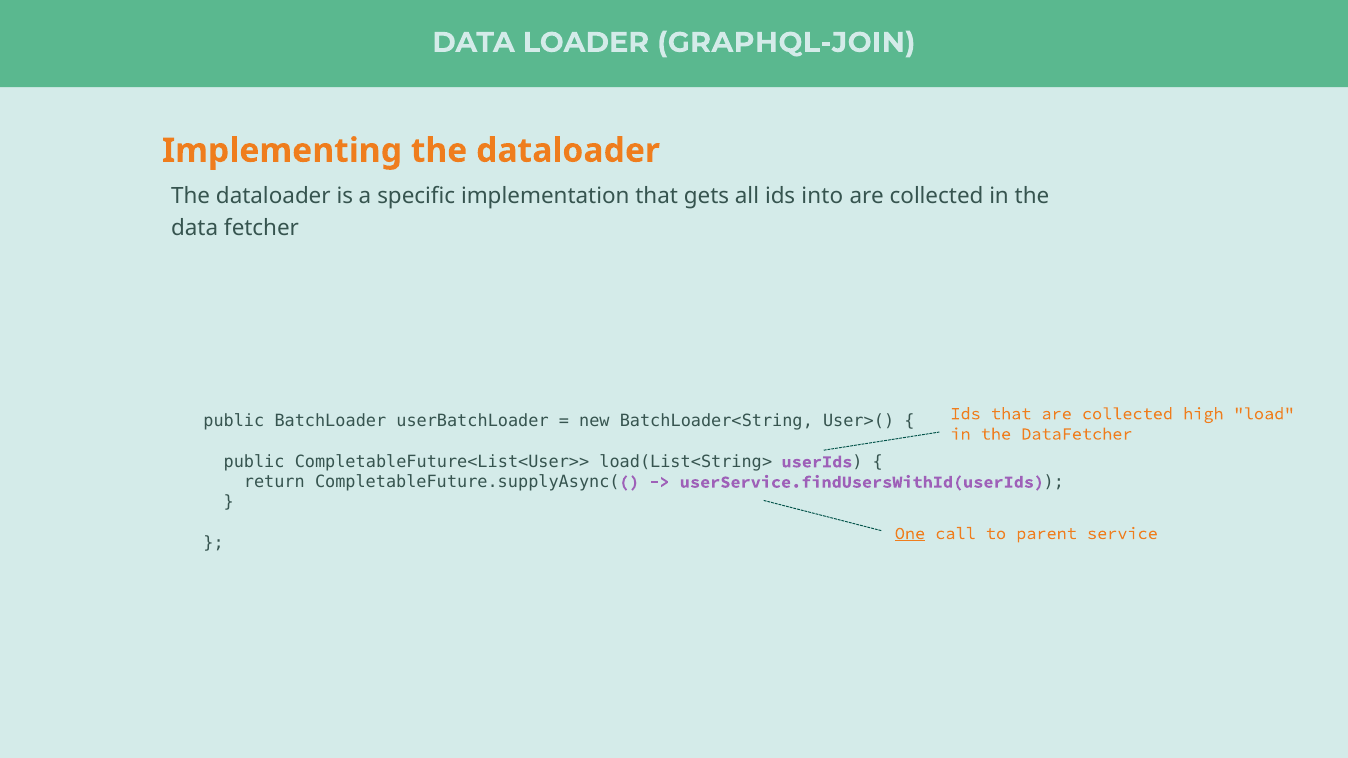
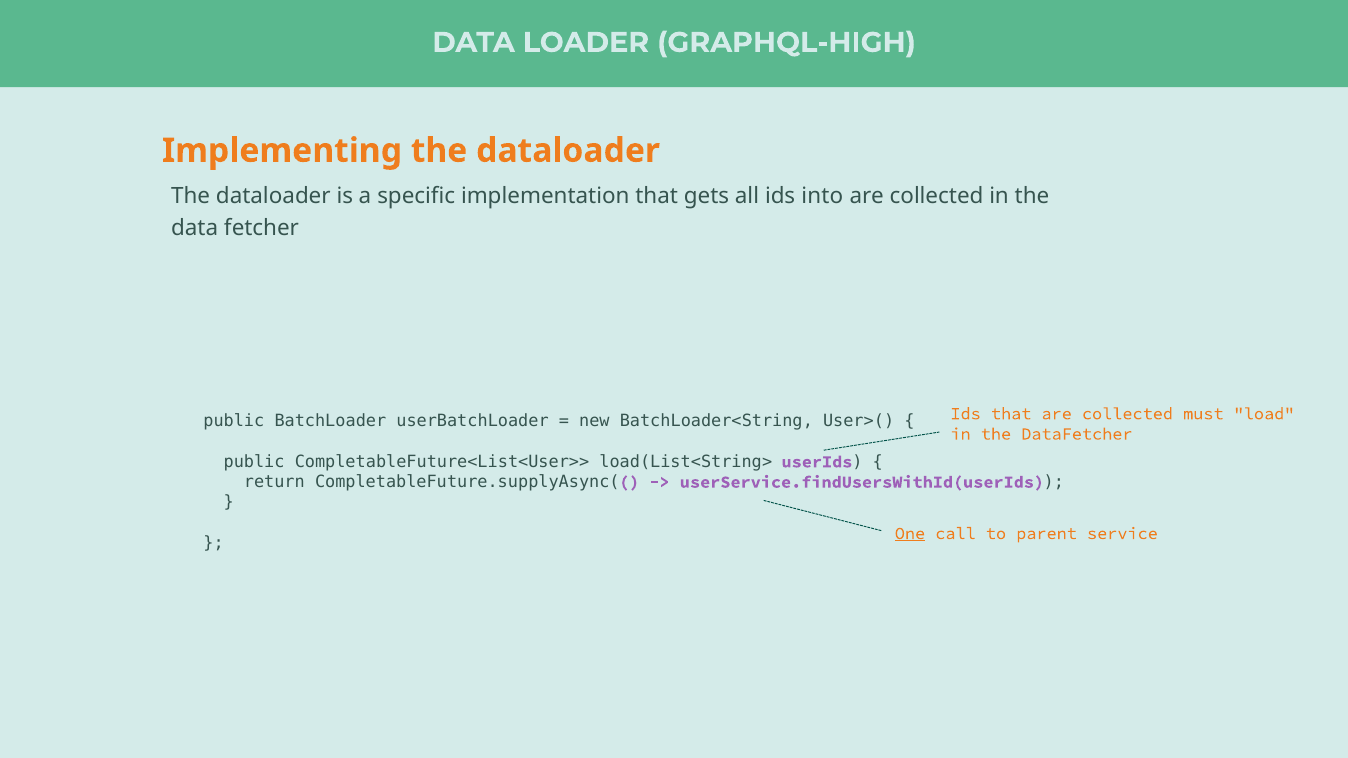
GRAPHQL-JOIN: GRAPHQL-JOIN -> GRAPHQL-HIGH
high: high -> must
